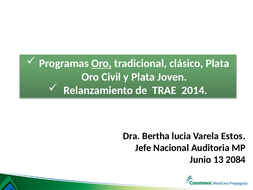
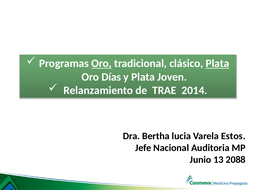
Plata at (217, 63) underline: none -> present
Civil: Civil -> Días
2084: 2084 -> 2088
